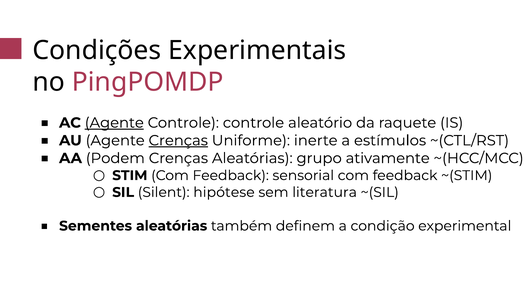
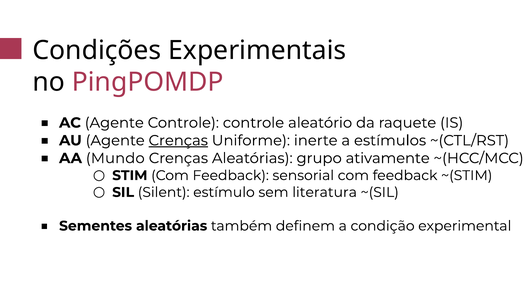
Agente at (114, 123) underline: present -> none
Podem: Podem -> Mundo
hipótese: hipótese -> estímulo
